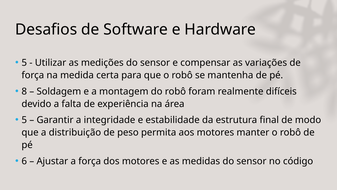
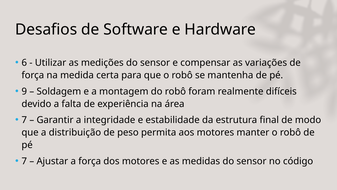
5 at (24, 63): 5 -> 6
8: 8 -> 9
5 at (24, 120): 5 -> 7
6 at (24, 161): 6 -> 7
